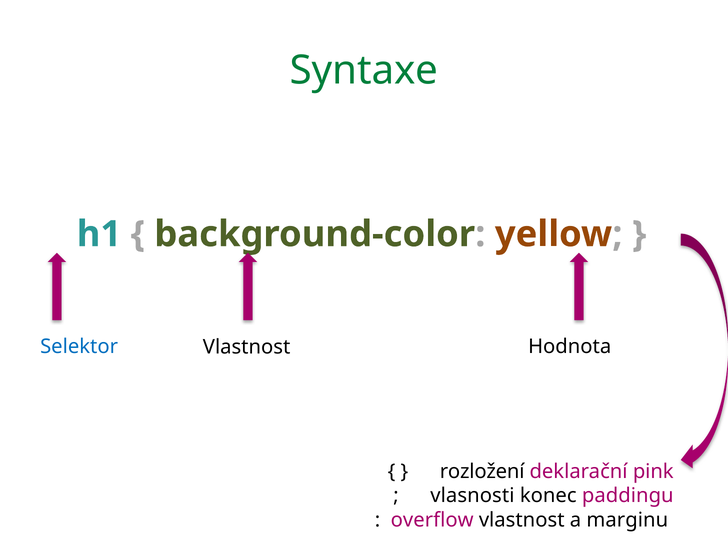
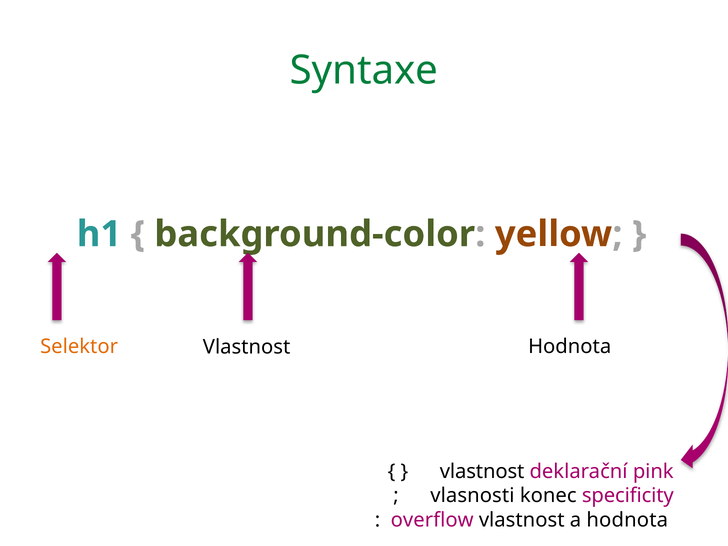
Selektor colour: blue -> orange
rozložení at (482, 472): rozložení -> vlastnost
paddingu: paddingu -> specificity
a marginu: marginu -> hodnota
